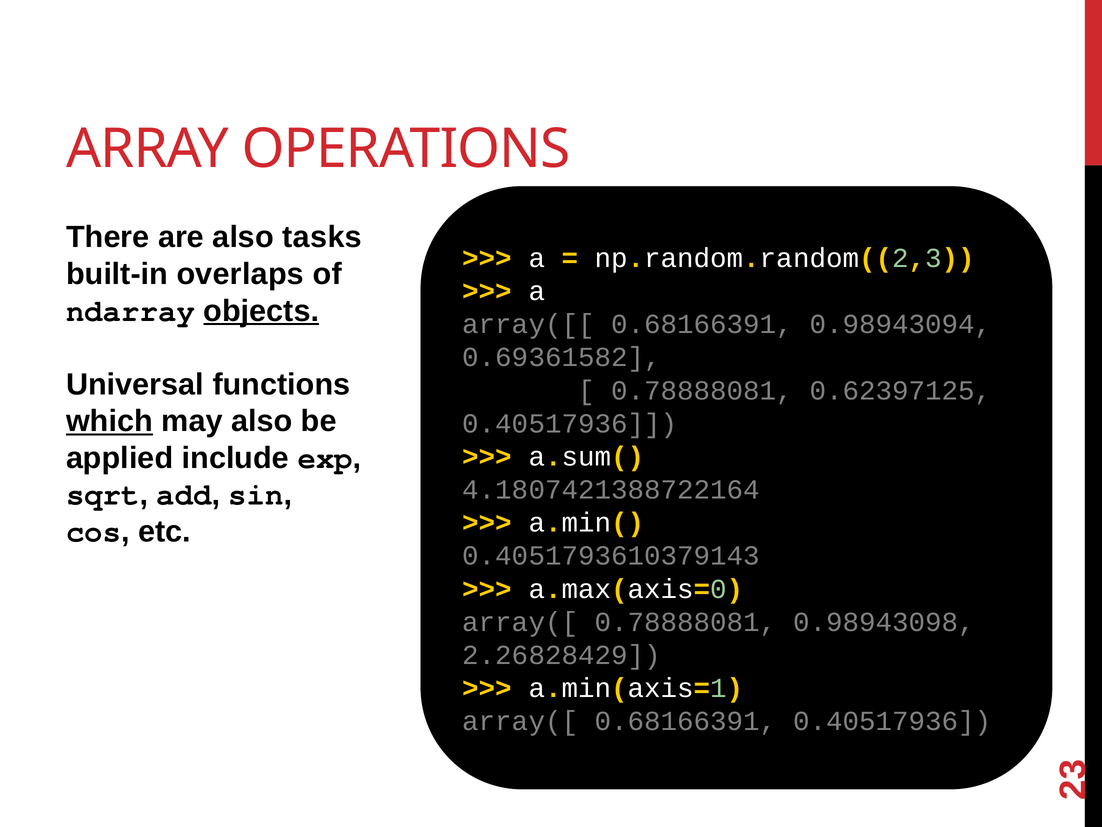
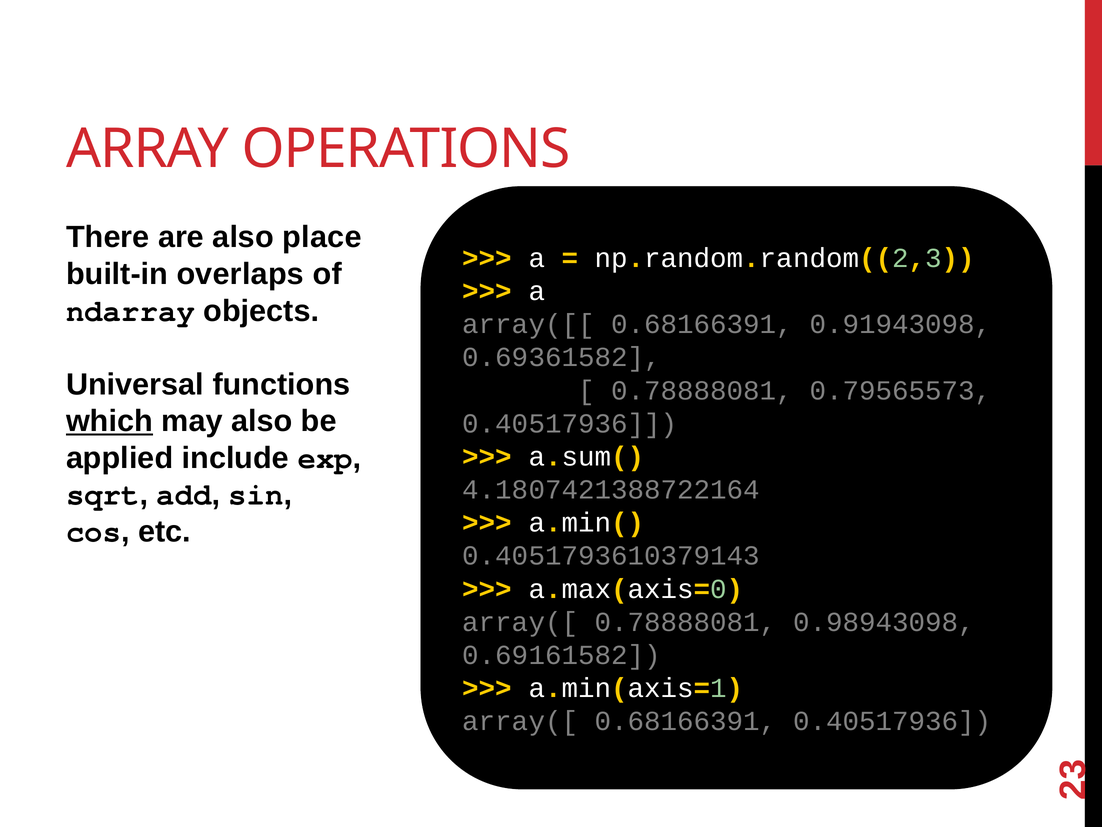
tasks: tasks -> place
objects underline: present -> none
0.98943094: 0.98943094 -> 0.91943098
0.62397125: 0.62397125 -> 0.79565573
2.26828429: 2.26828429 -> 0.69161582
